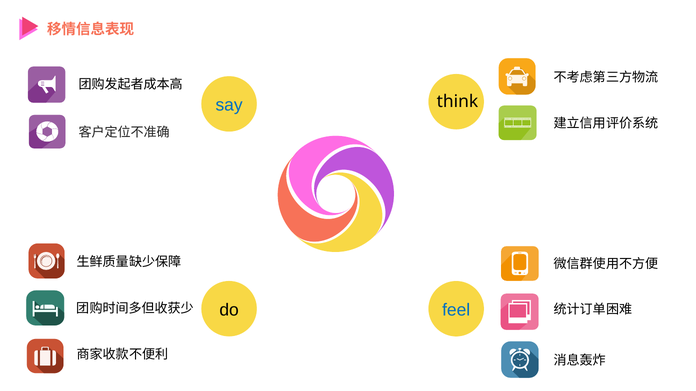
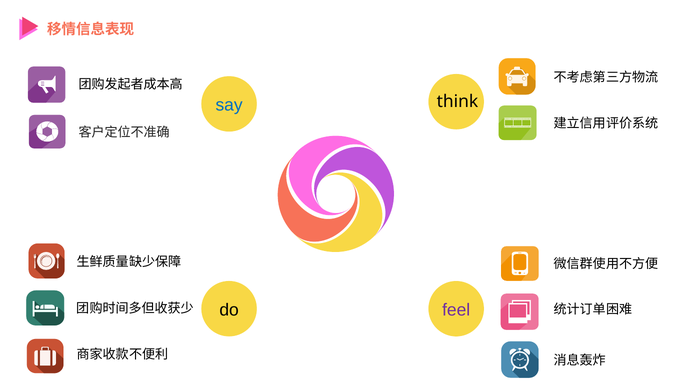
feel colour: blue -> purple
